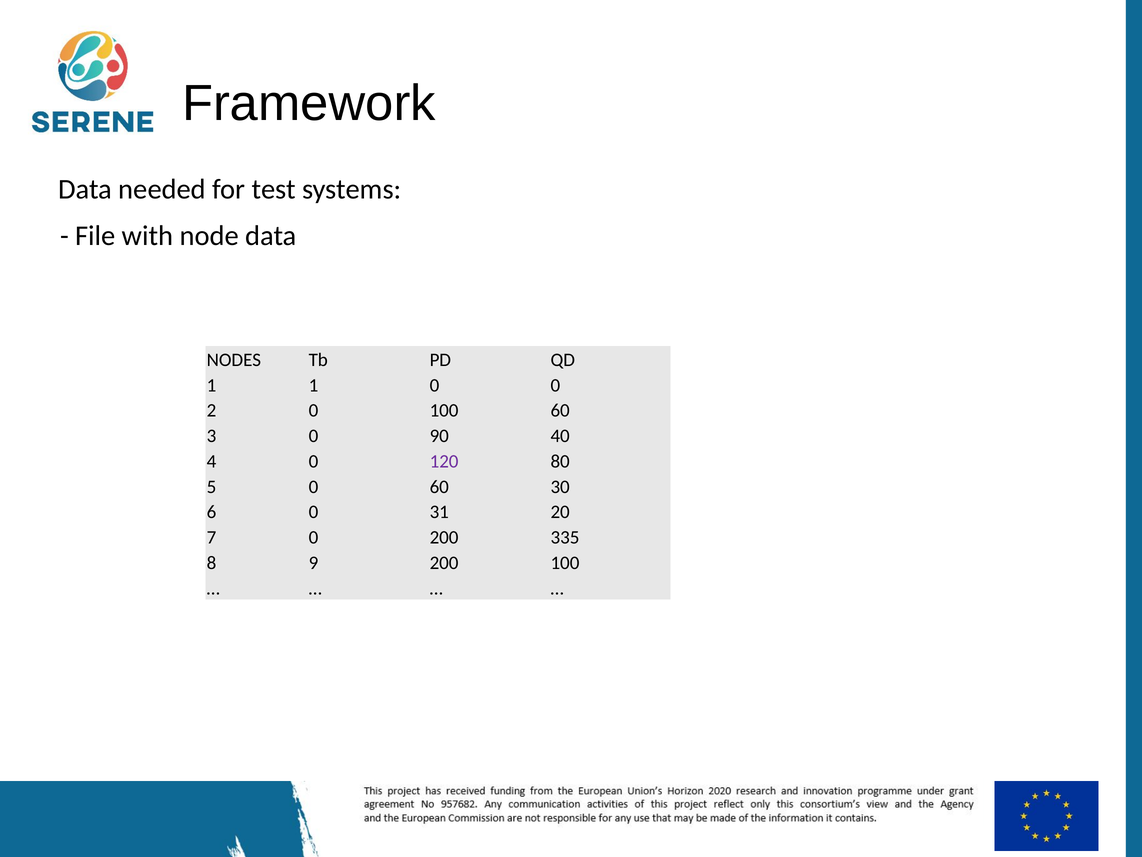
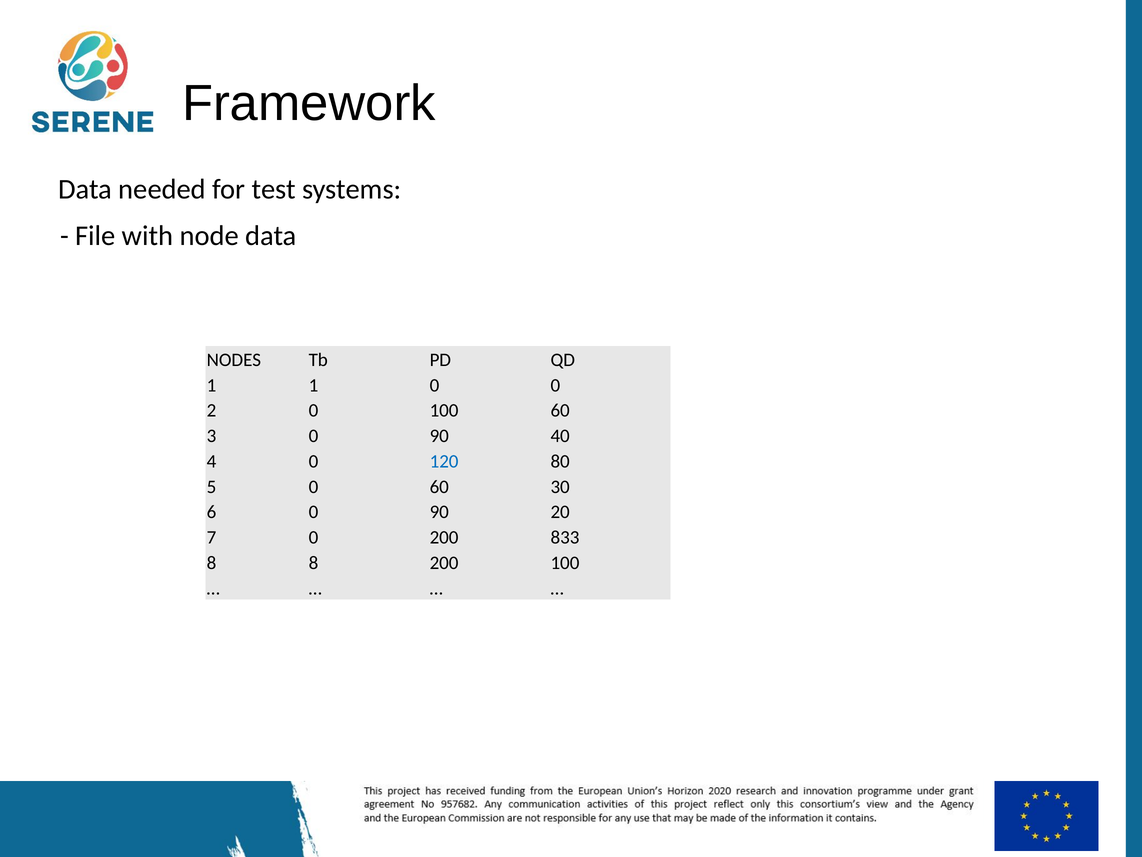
120 colour: purple -> blue
6 0 31: 31 -> 90
335: 335 -> 833
8 9: 9 -> 8
